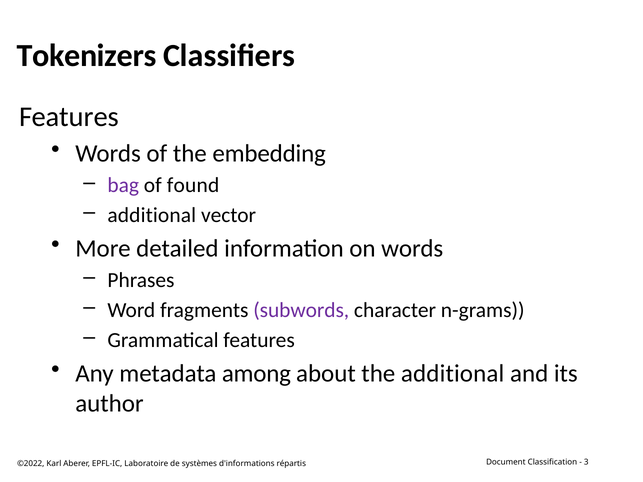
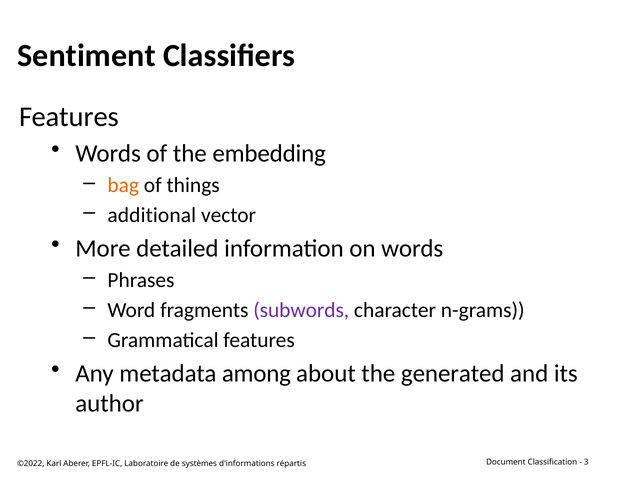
Tokenizers: Tokenizers -> Sentiment
bag colour: purple -> orange
found: found -> things
the additional: additional -> generated
